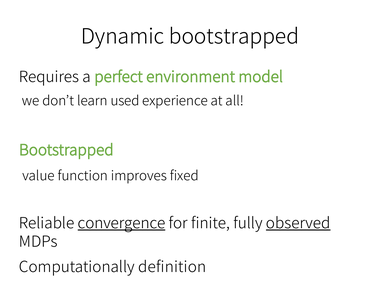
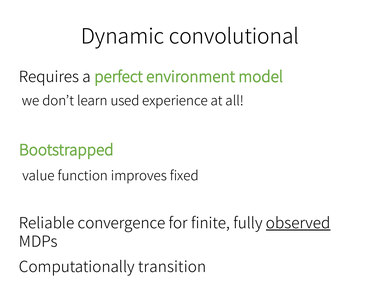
Dynamic bootstrapped: bootstrapped -> convolutional
convergence underline: present -> none
definition: definition -> transition
